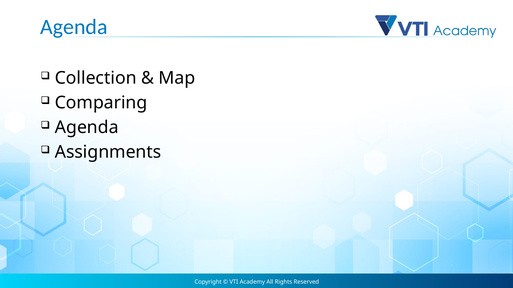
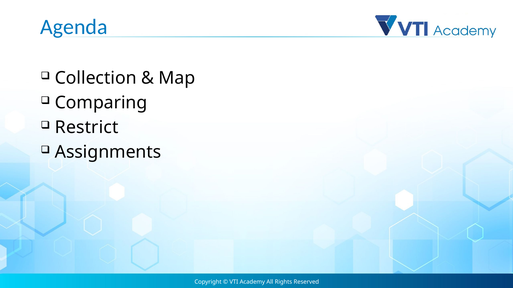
Agenda at (87, 128): Agenda -> Restrict
